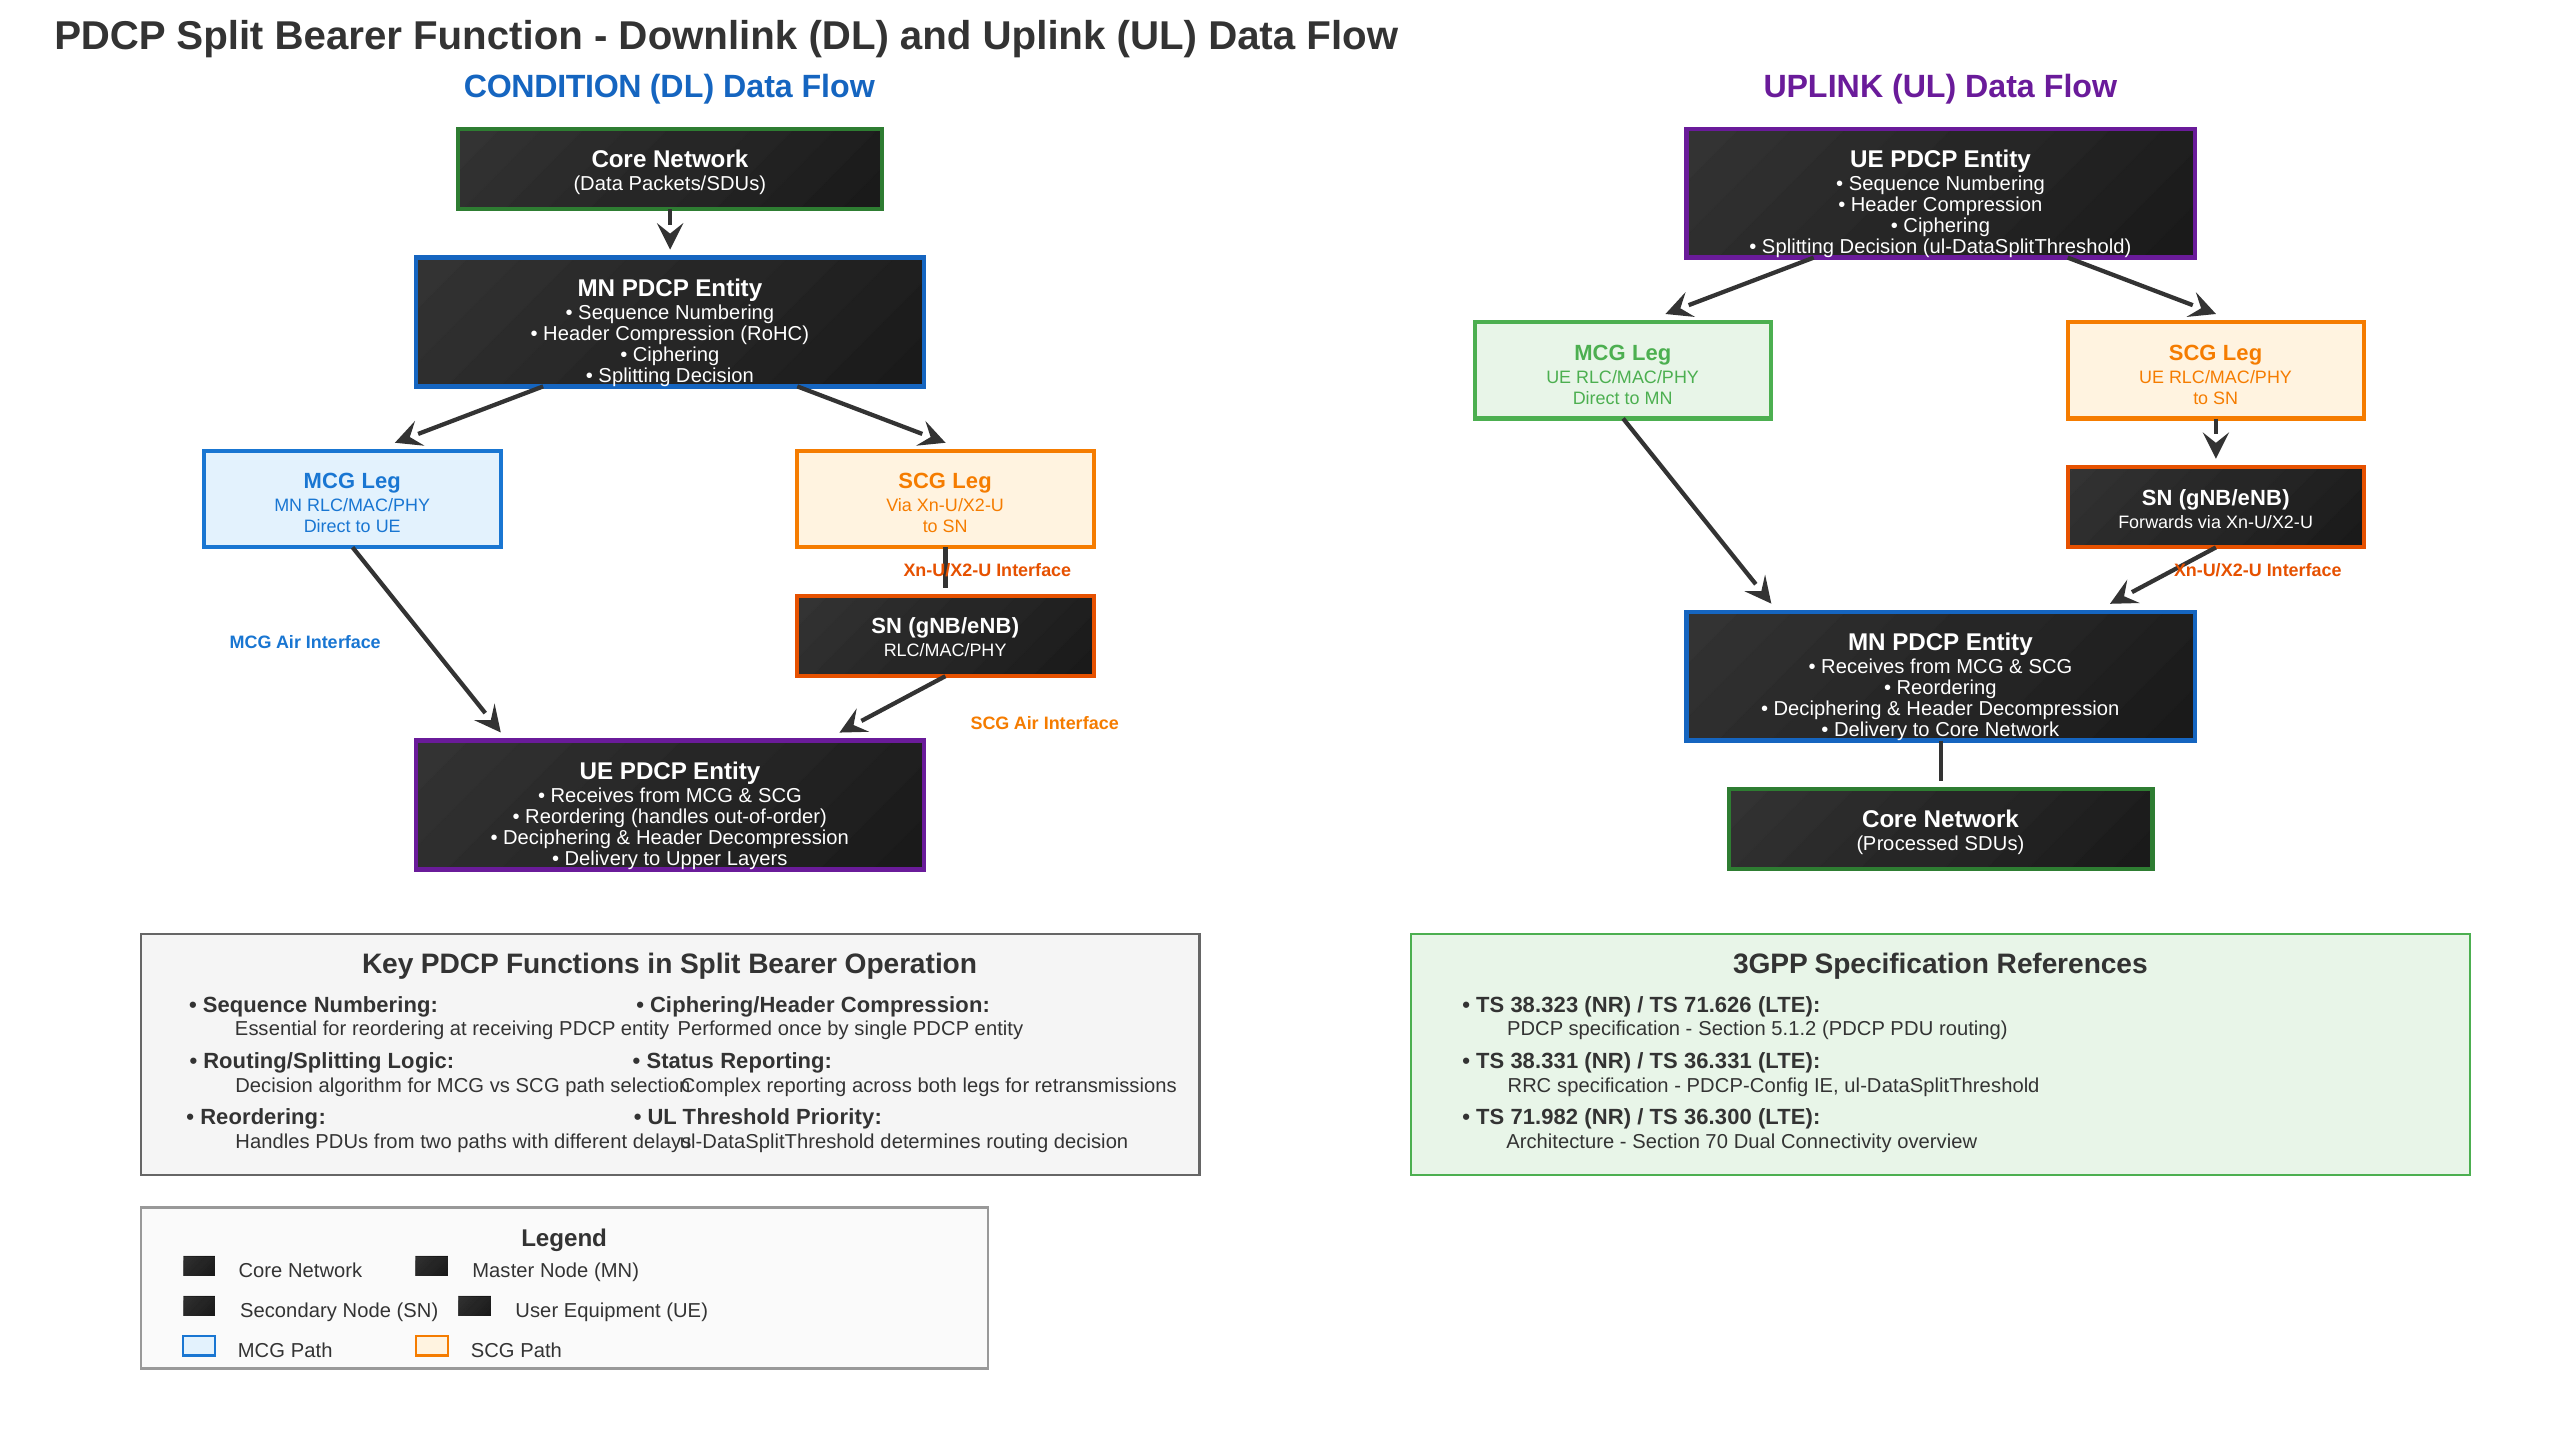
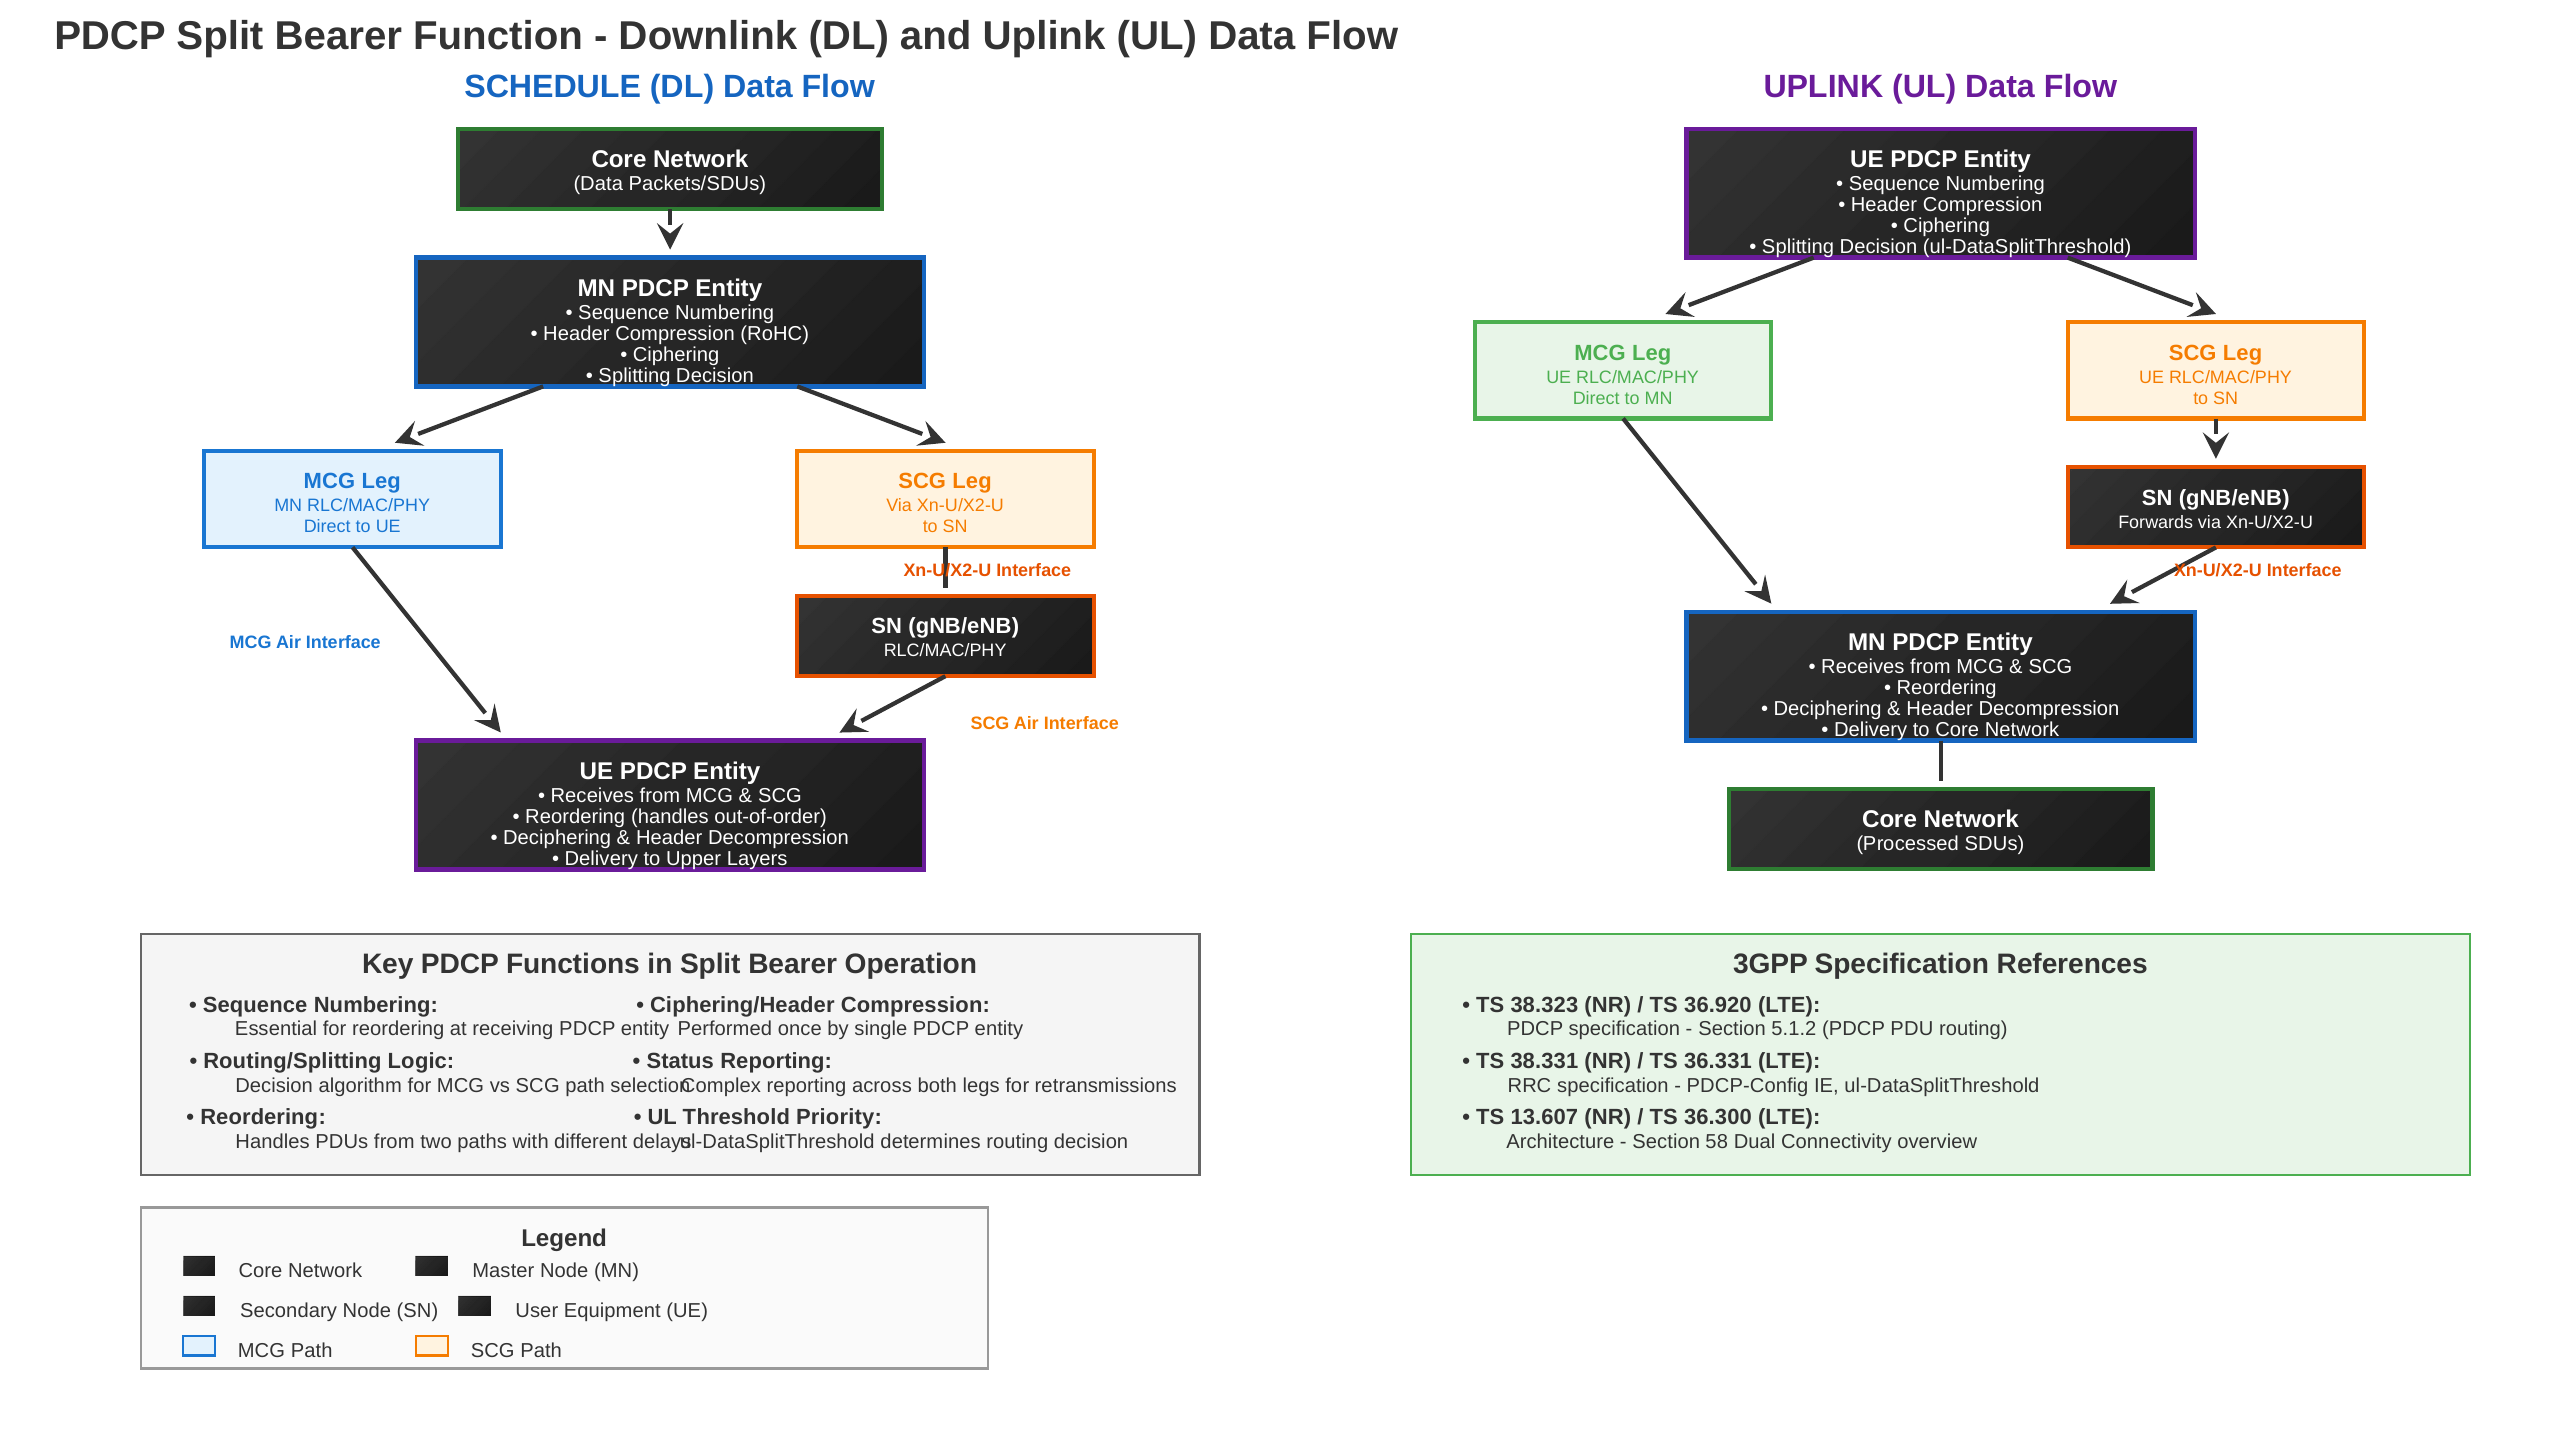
CONDITION: CONDITION -> SCHEDULE
71.626: 71.626 -> 36.920
71.982: 71.982 -> 13.607
70: 70 -> 58
